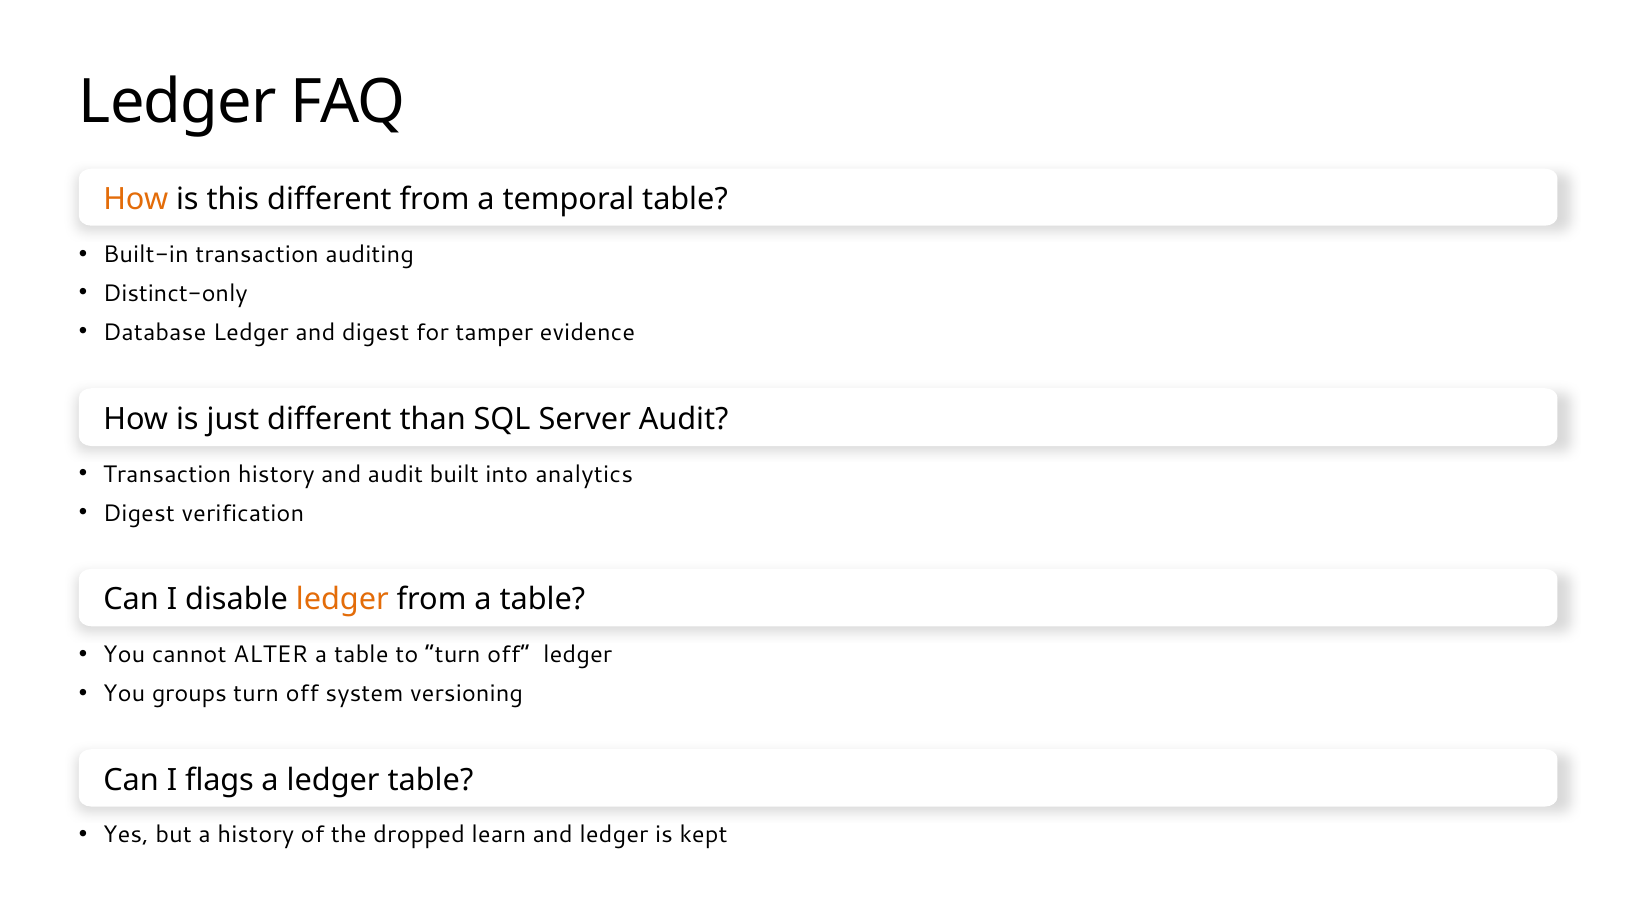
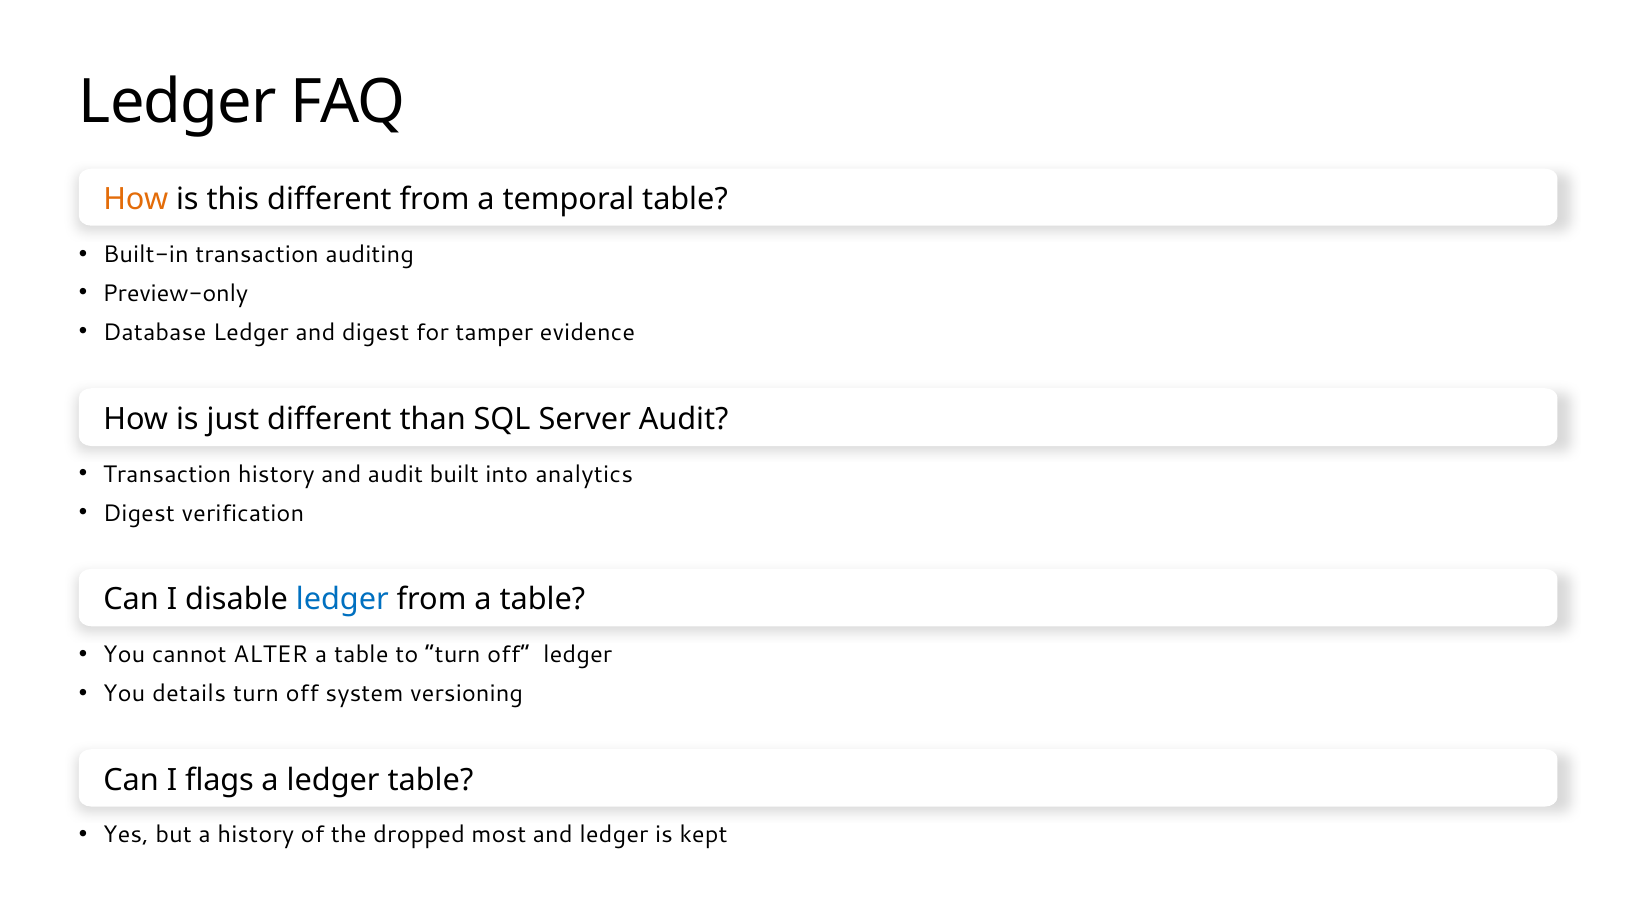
Distinct-only: Distinct-only -> Preview-only
ledger at (342, 600) colour: orange -> blue
groups: groups -> details
learn: learn -> most
